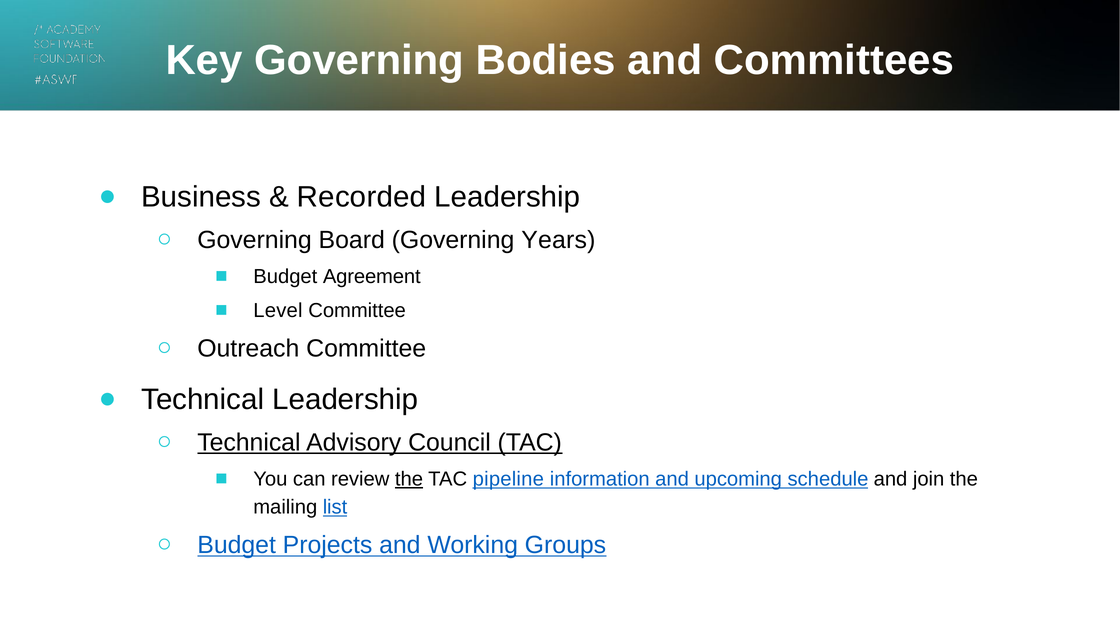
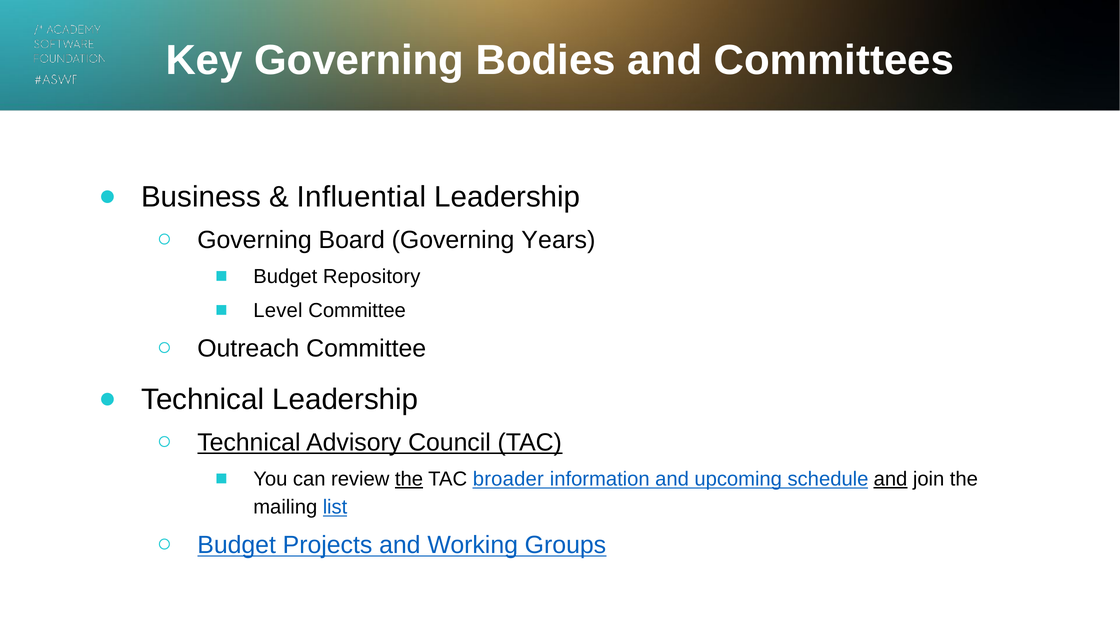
Recorded: Recorded -> Influential
Agreement: Agreement -> Repository
pipeline: pipeline -> broader
and at (891, 479) underline: none -> present
